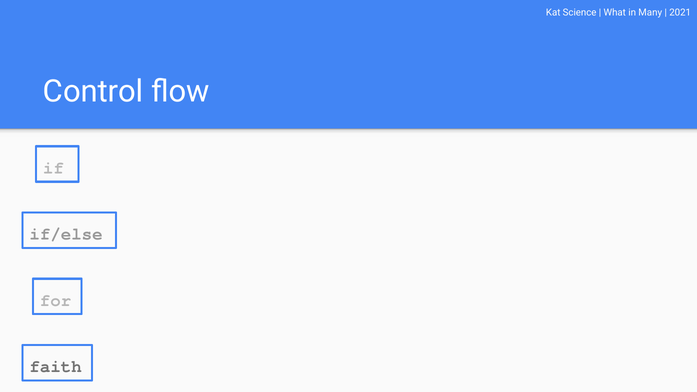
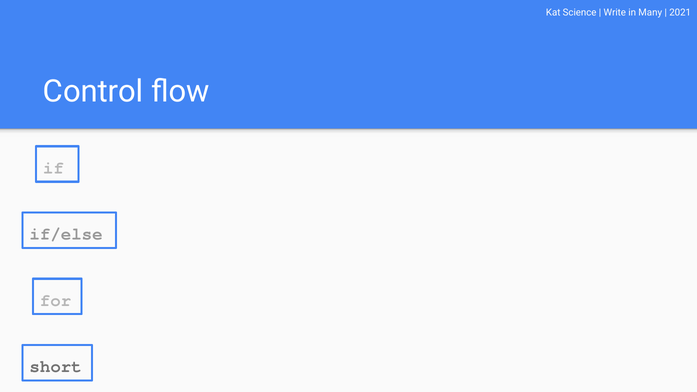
What: What -> Write
faith: faith -> short
